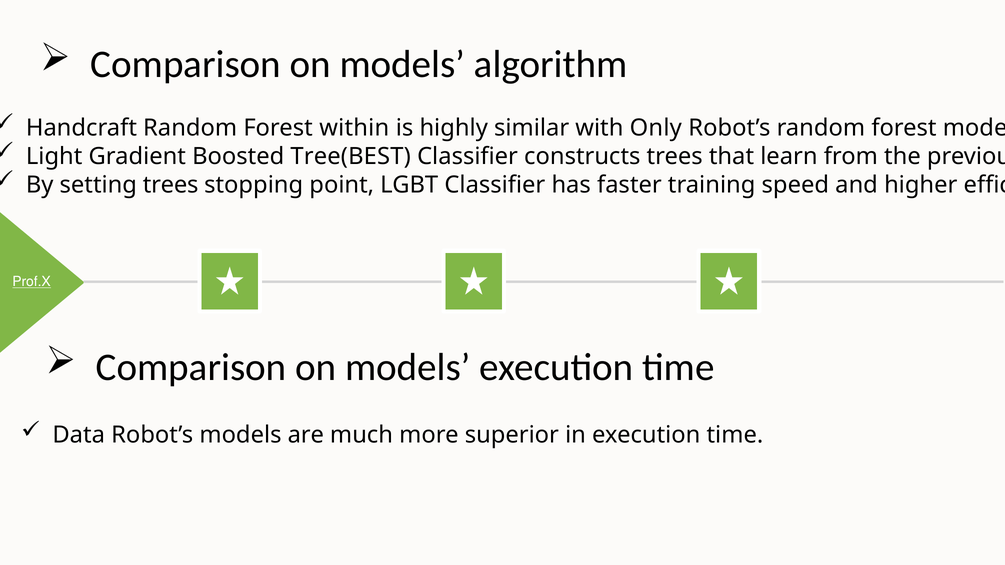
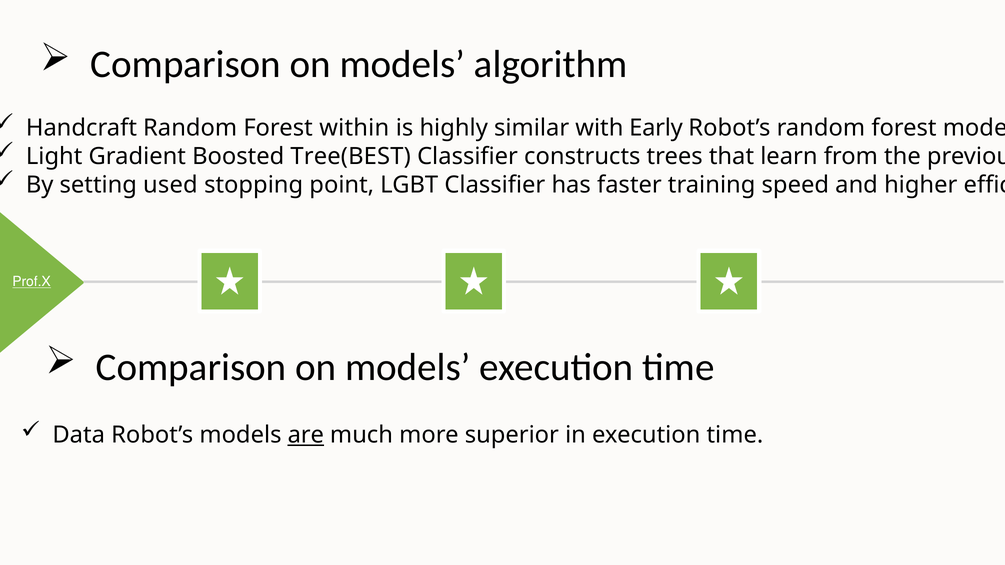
Only: Only -> Early
setting trees: trees -> used
are underline: none -> present
